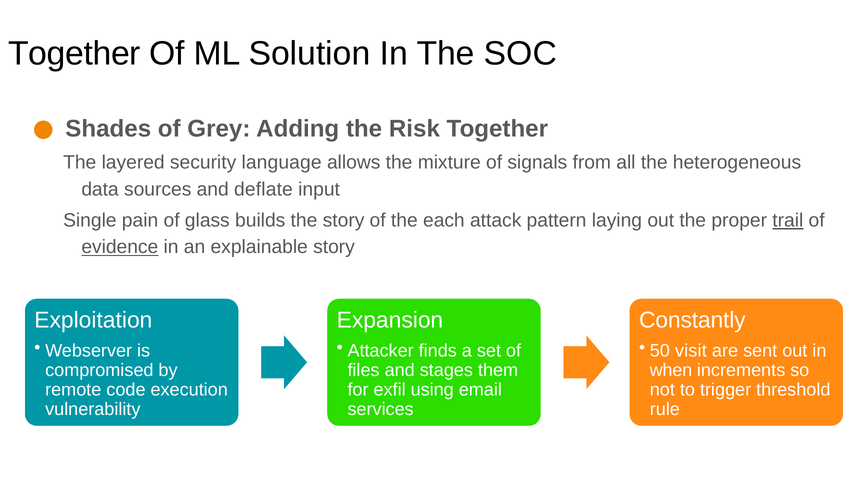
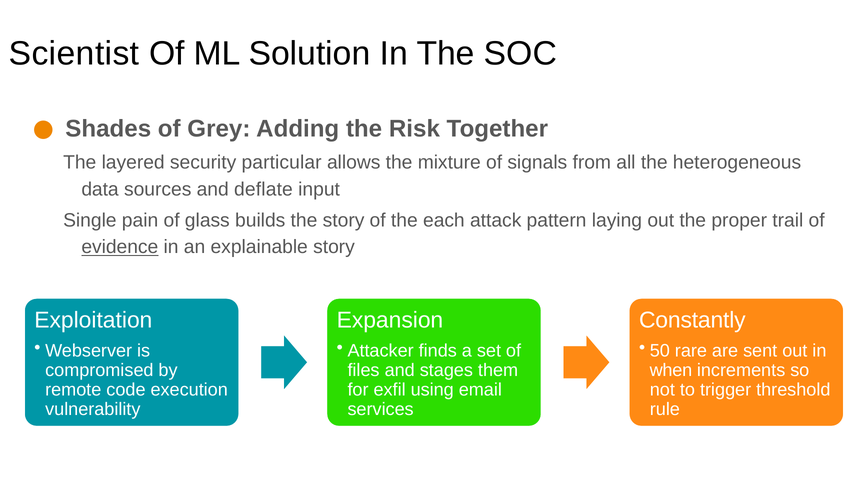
Together at (74, 54): Together -> Scientist
language: language -> particular
trail underline: present -> none
visit: visit -> rare
